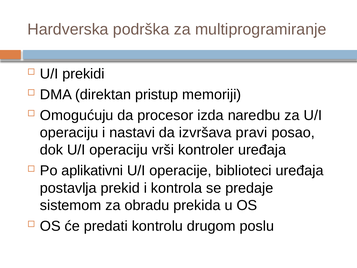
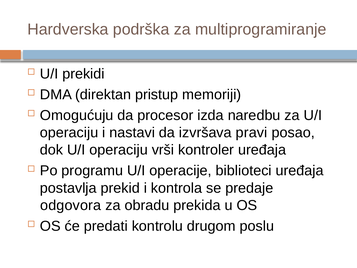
aplikativni: aplikativni -> programu
sistemom: sistemom -> odgovora
